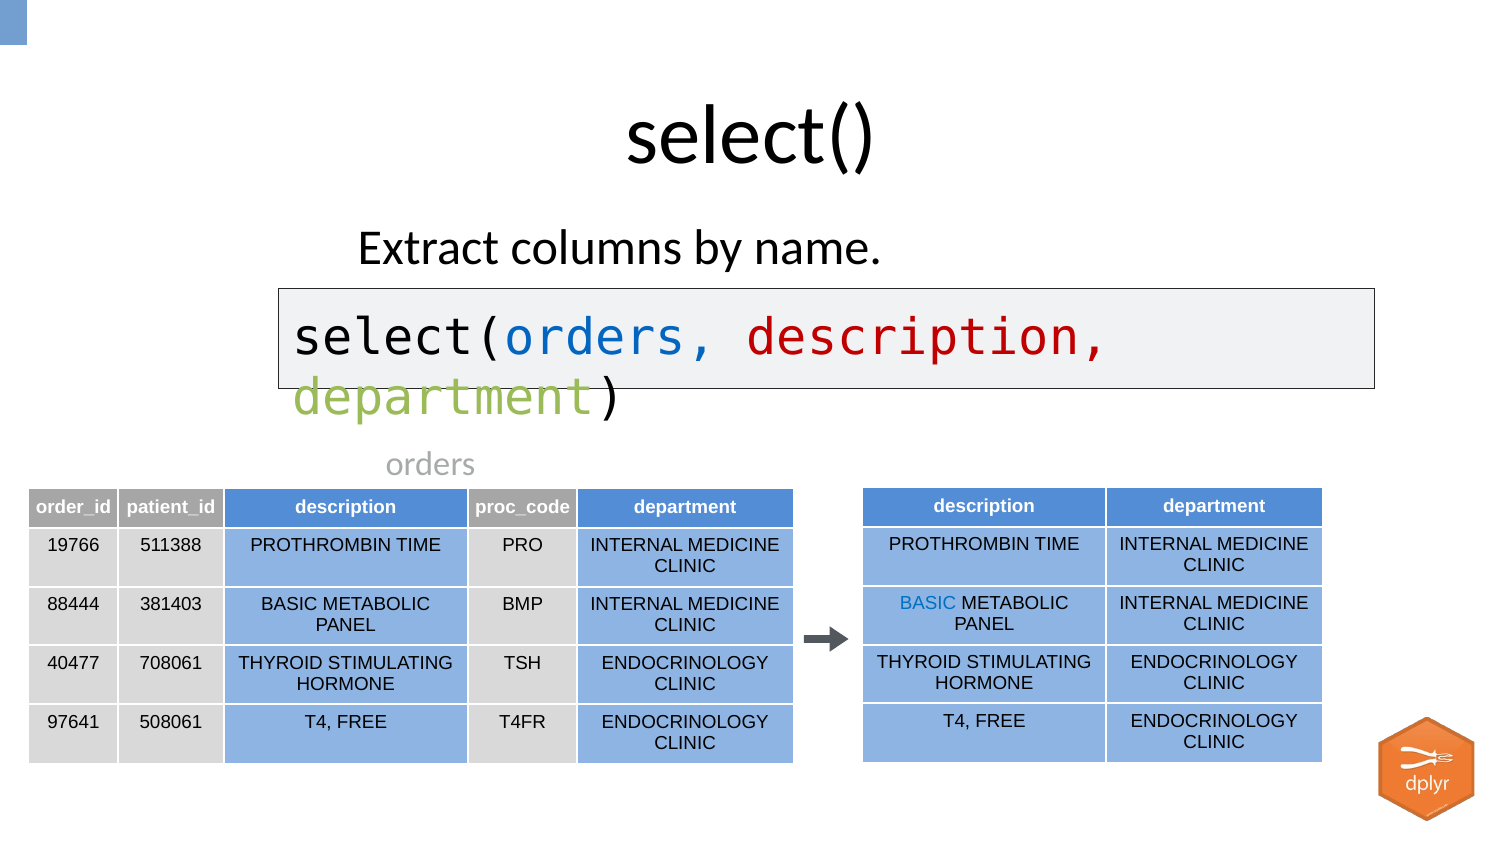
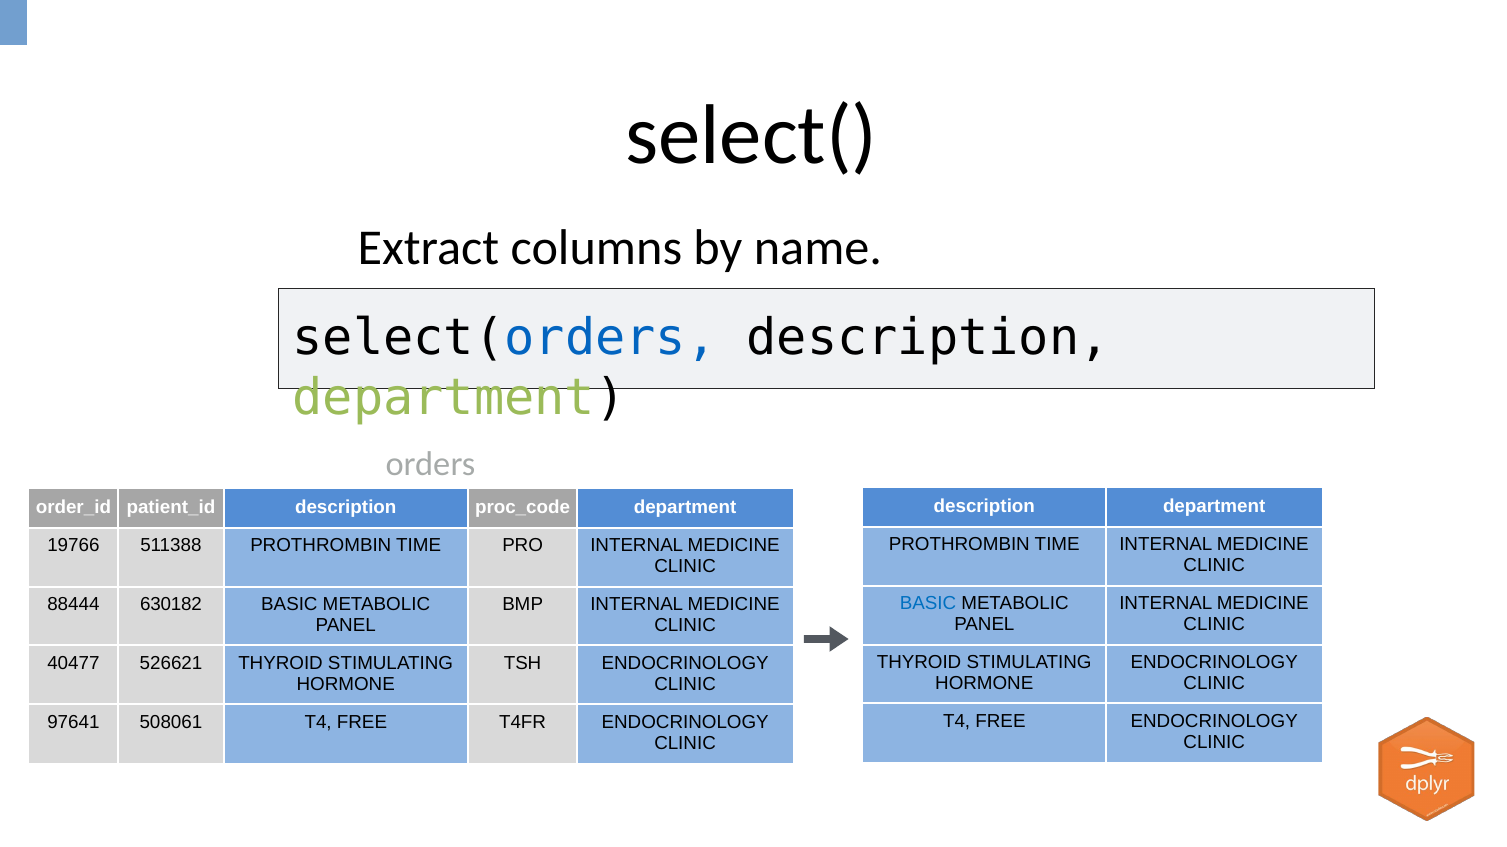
description at (928, 338) colour: red -> black
381403: 381403 -> 630182
708061: 708061 -> 526621
